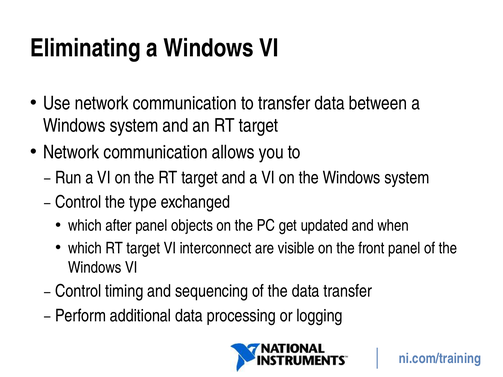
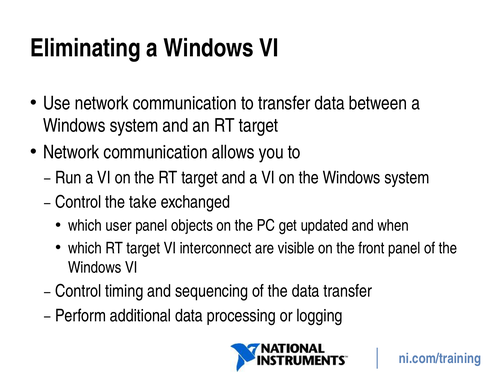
type: type -> take
after: after -> user
